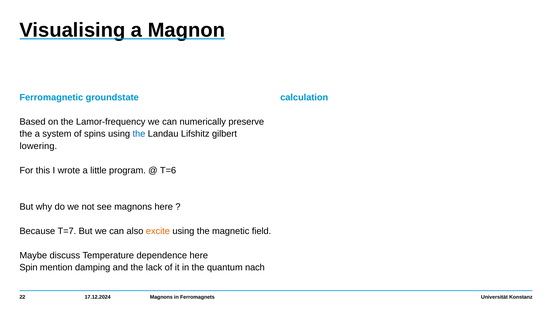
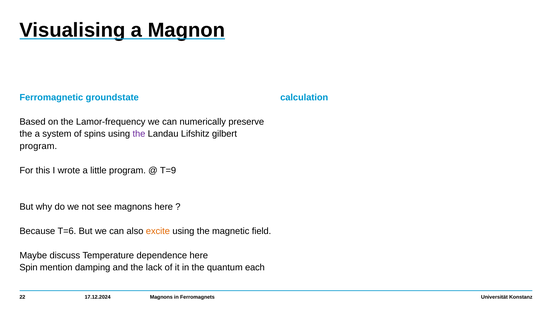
the at (139, 134) colour: blue -> purple
lowering at (38, 146): lowering -> program
T=6: T=6 -> T=9
T=7: T=7 -> T=6
nach: nach -> each
